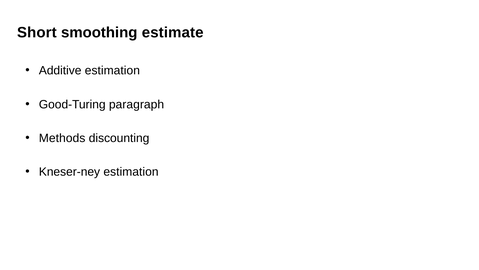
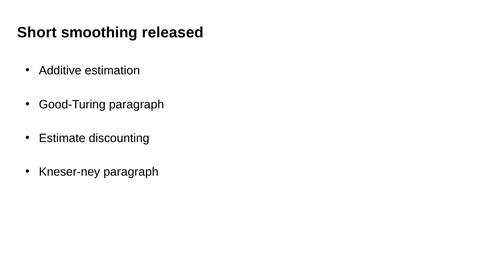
estimate: estimate -> released
Methods: Methods -> Estimate
Kneser-ney estimation: estimation -> paragraph
